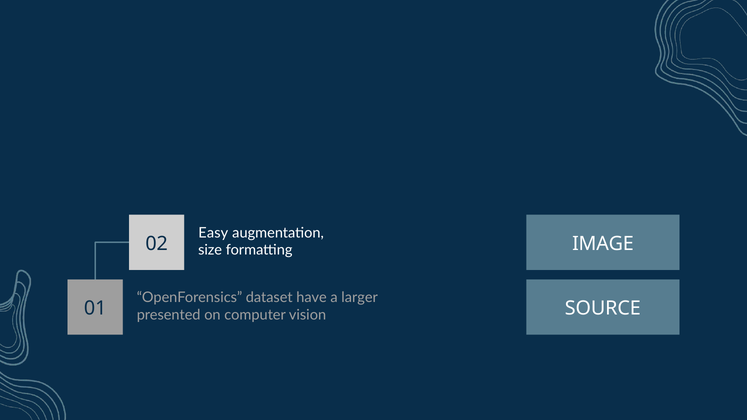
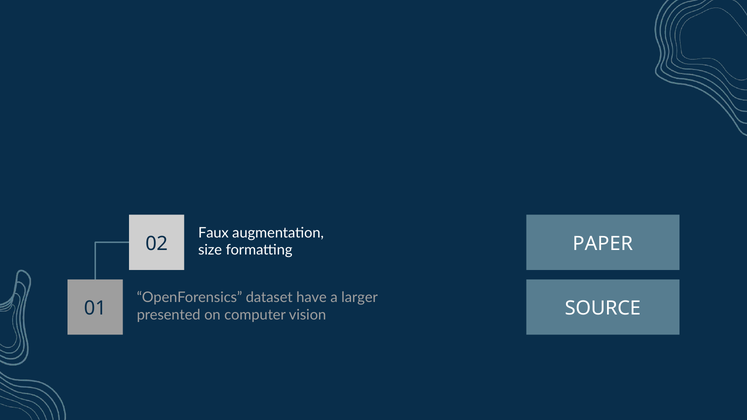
Easy: Easy -> Faux
IMAGE: IMAGE -> PAPER
